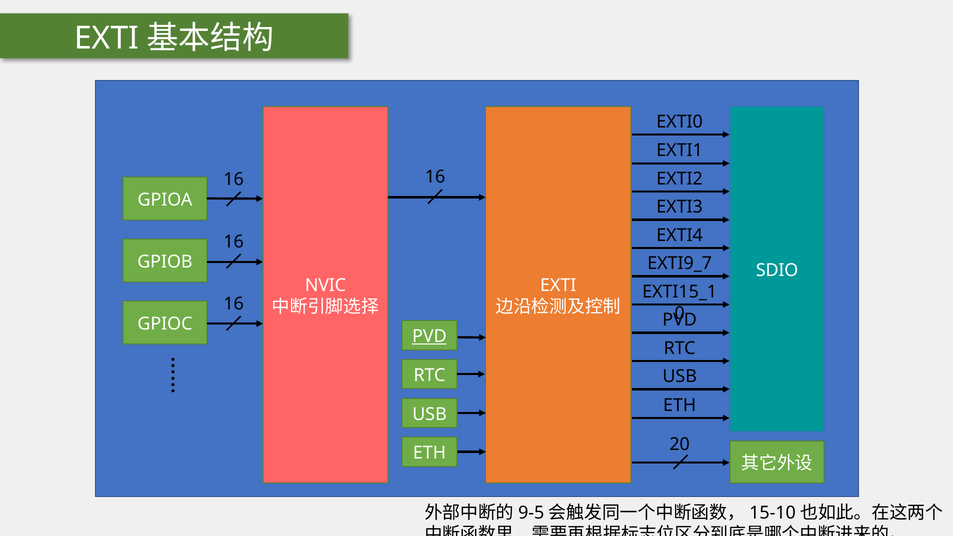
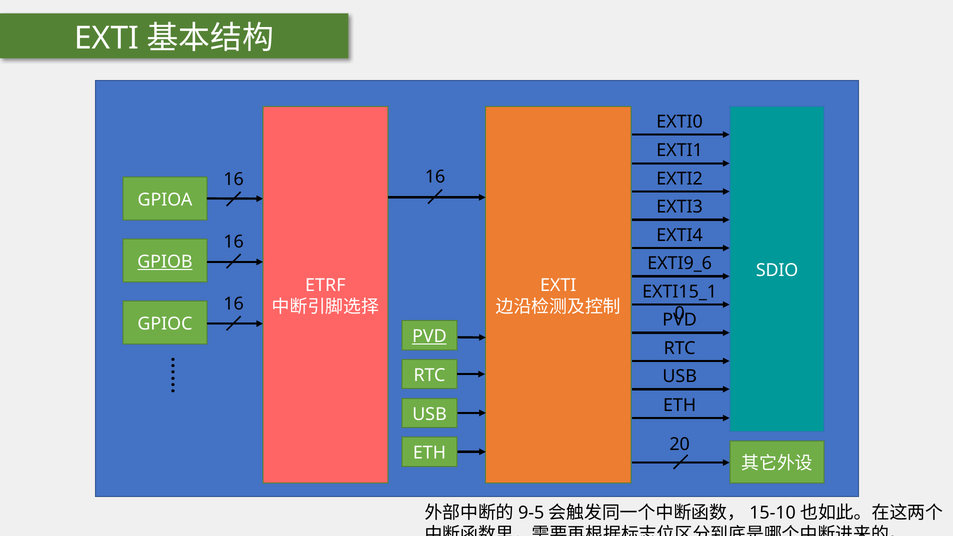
GPIOB underline: none -> present
EXTI9_7: EXTI9_7 -> EXTI9_6
NVIC: NVIC -> ETRF
